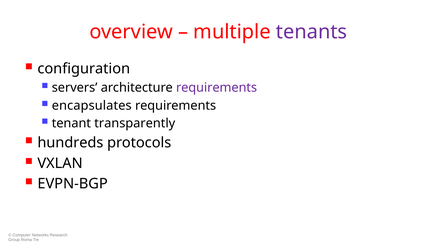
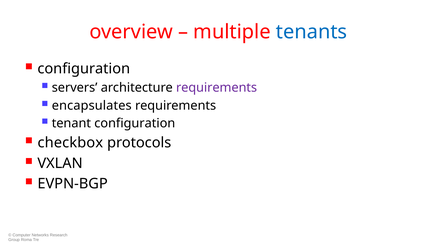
tenants colour: purple -> blue
tenant transparently: transparently -> configuration
hundreds: hundreds -> checkbox
